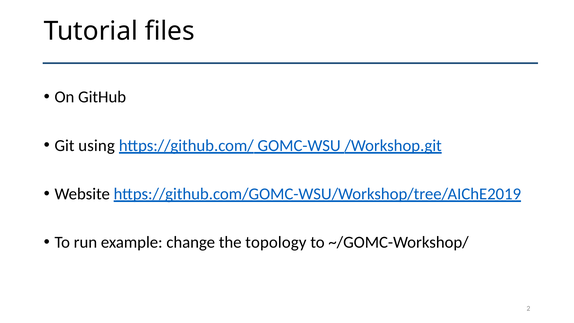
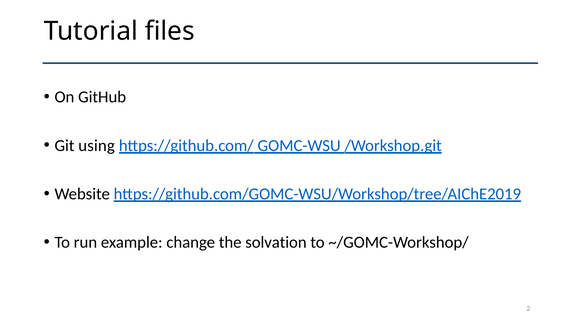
topology: topology -> solvation
